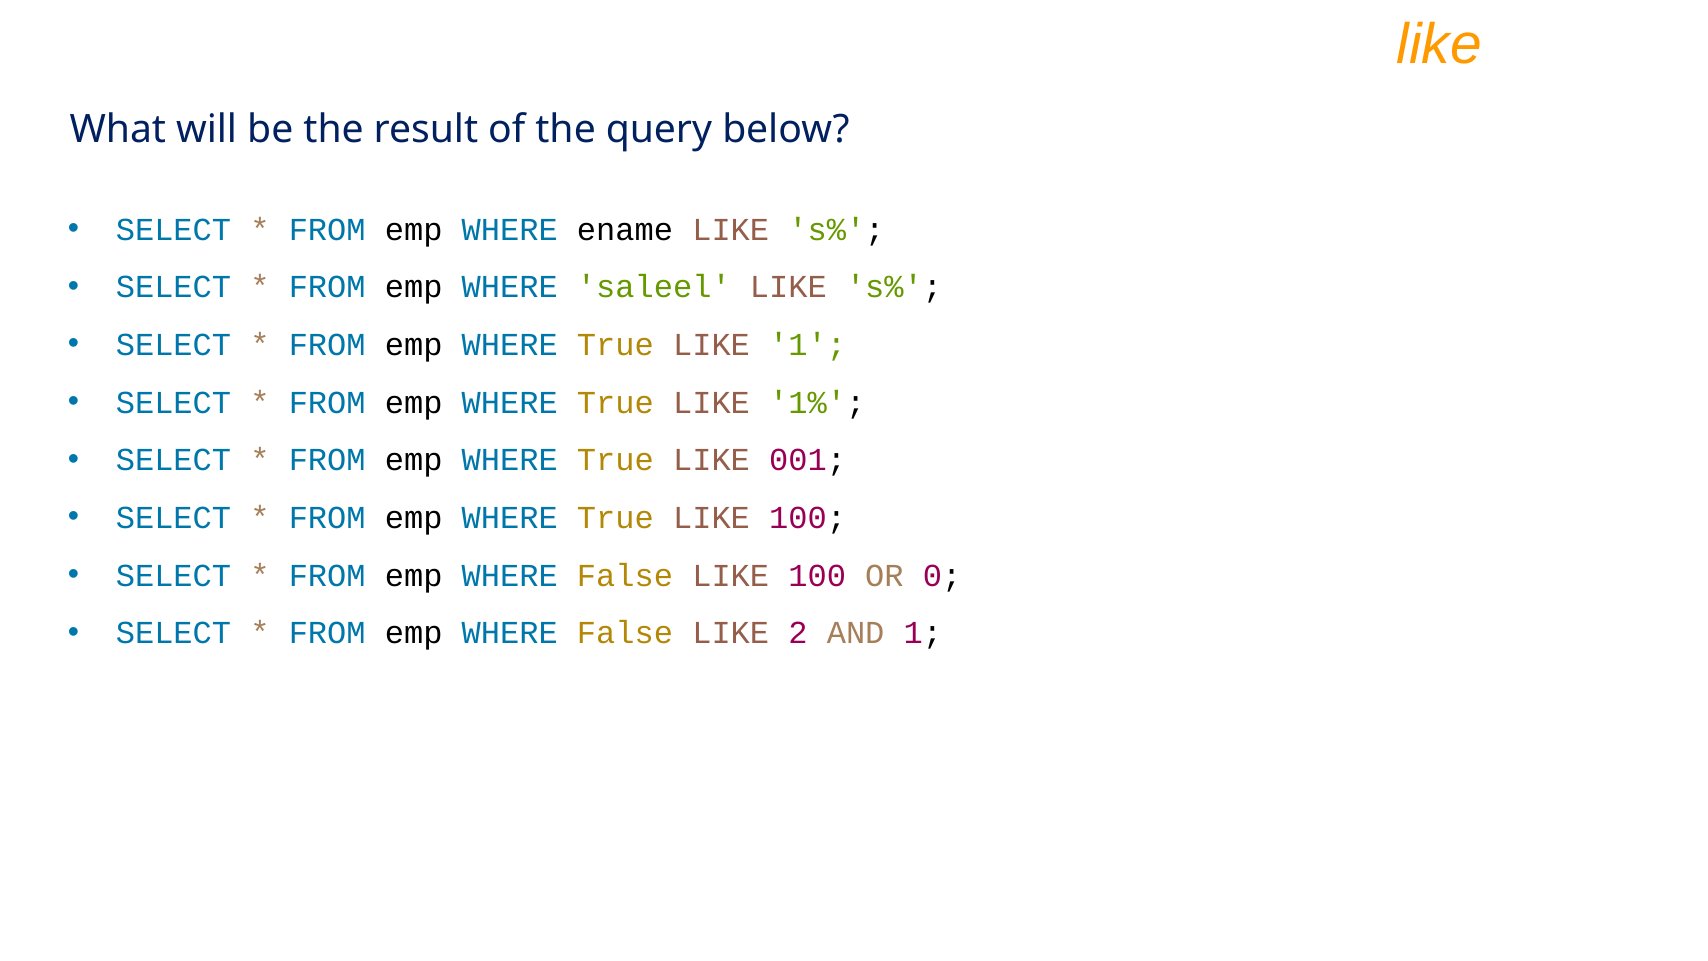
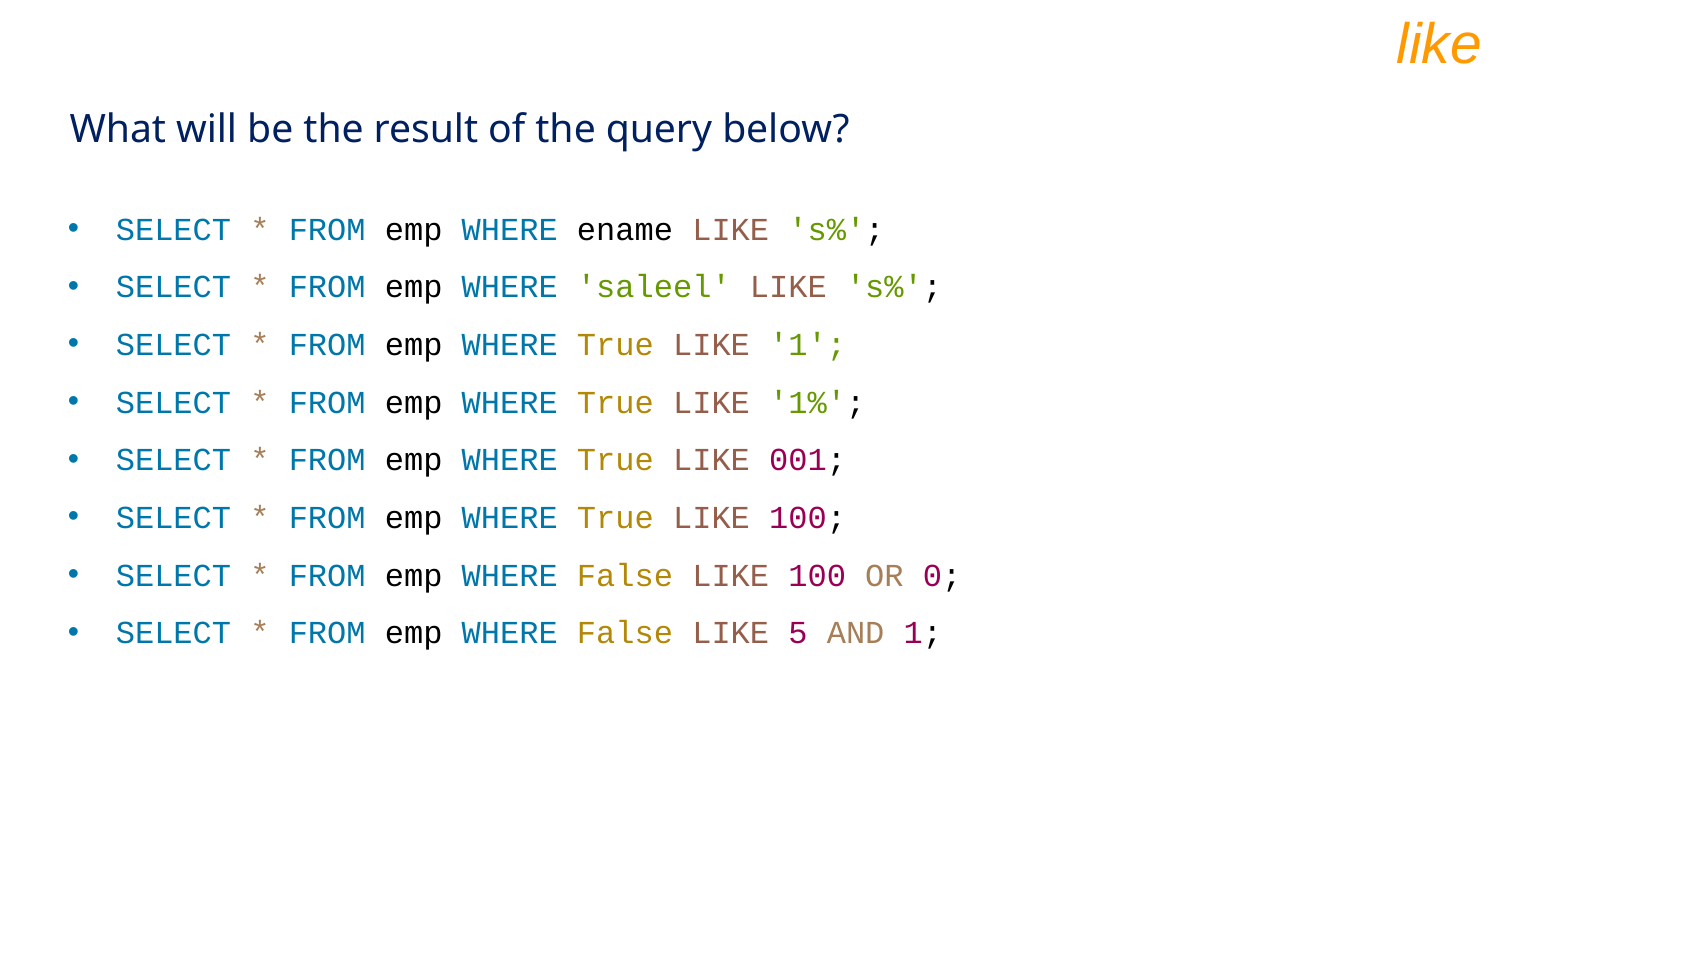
2: 2 -> 5
